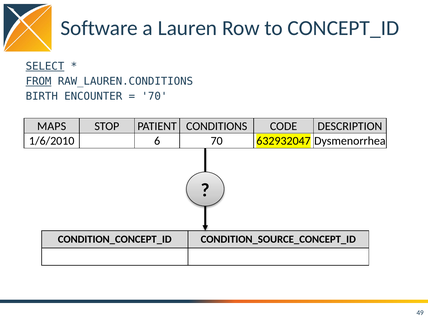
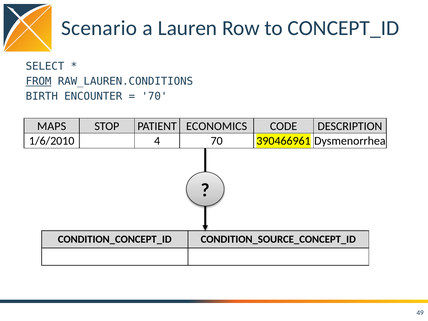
Software: Software -> Scenario
SELECT underline: present -> none
CONDITIONS: CONDITIONS -> ECONOMICS
6: 6 -> 4
632932047: 632932047 -> 390466961
